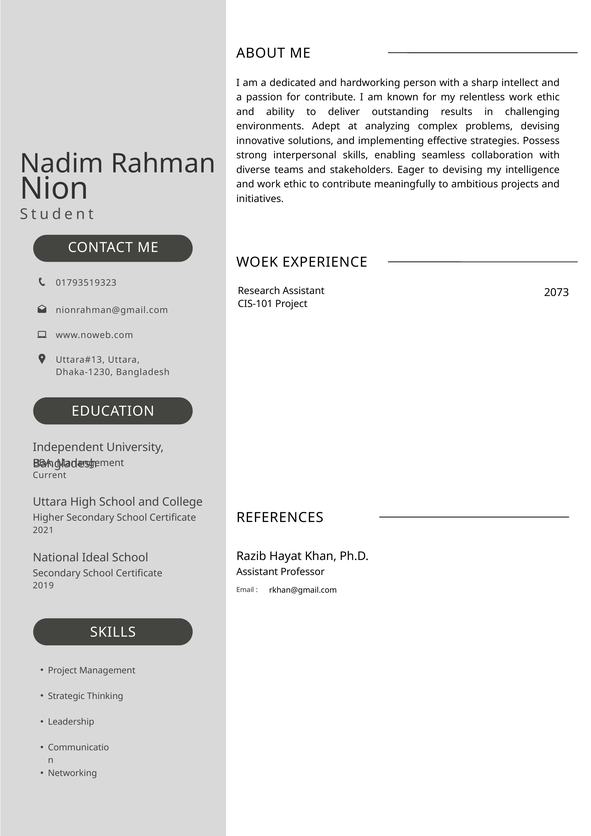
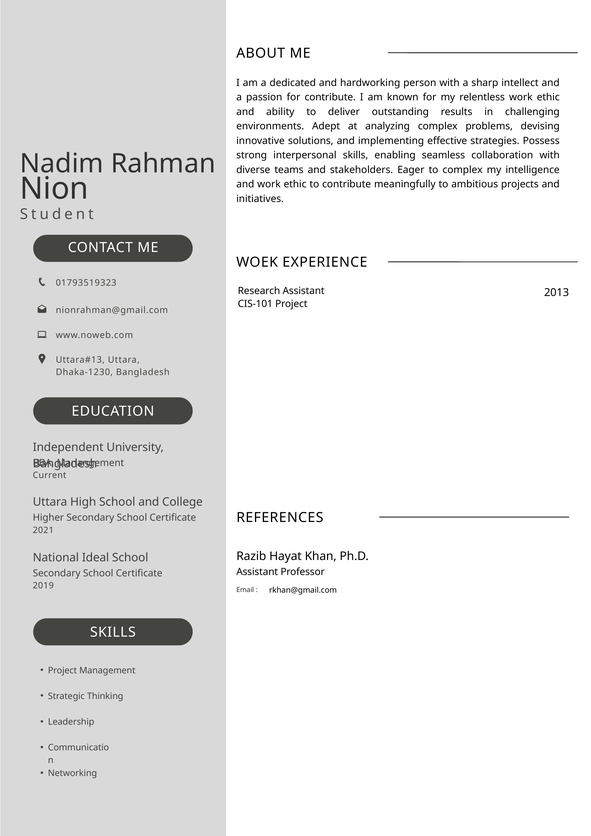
to devising: devising -> complex
2073: 2073 -> 2013
